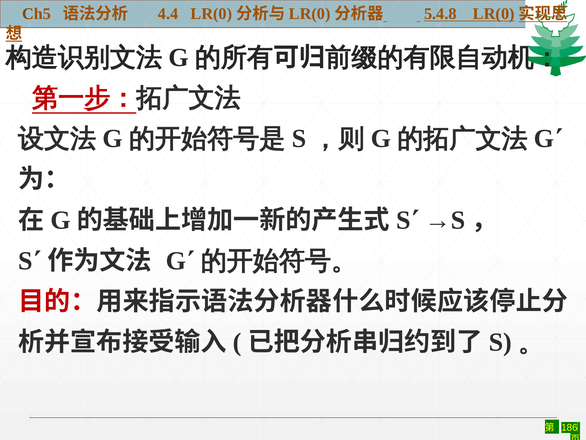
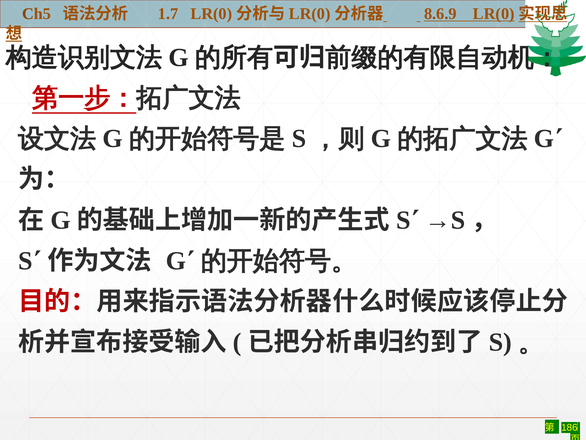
4.4: 4.4 -> 1.7
5.4.8: 5.4.8 -> 8.6.9
